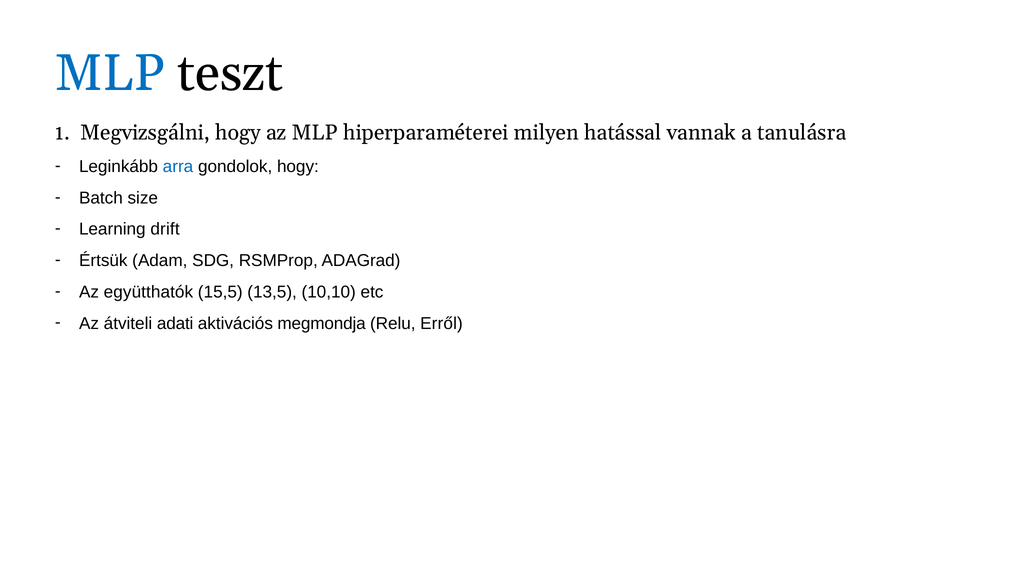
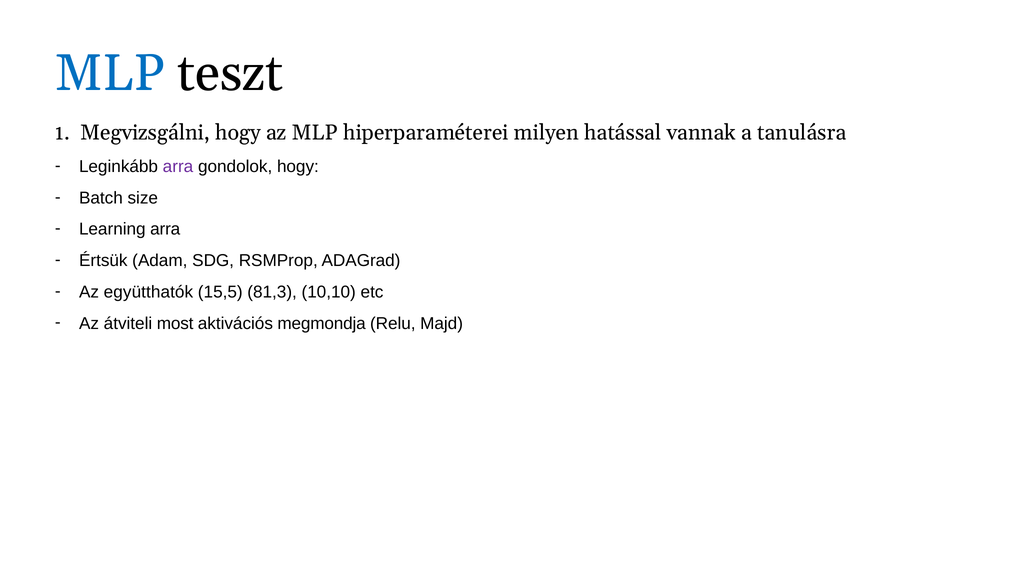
arra at (178, 167) colour: blue -> purple
Learning drift: drift -> arra
13,5: 13,5 -> 81,3
adati: adati -> most
Erről: Erről -> Majd
